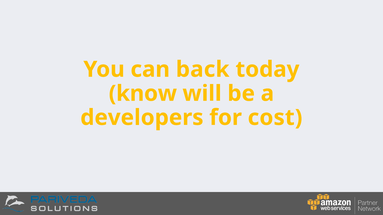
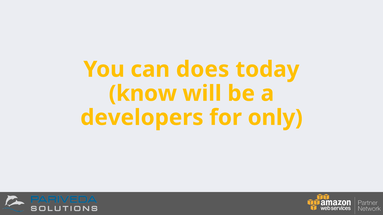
back: back -> does
cost: cost -> only
